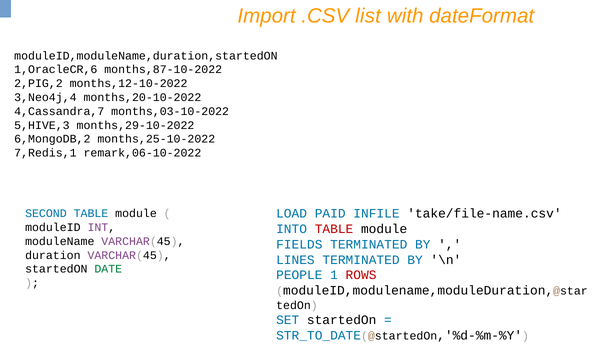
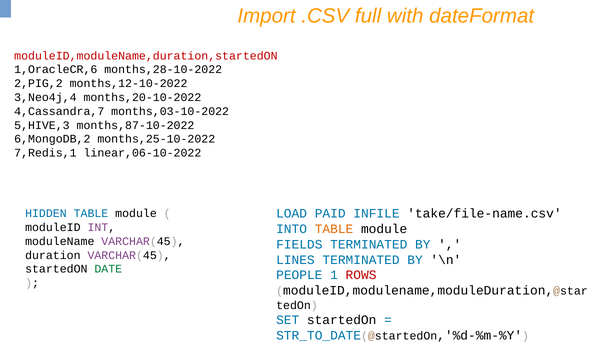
list: list -> full
moduleID,moduleName,duration,startedON colour: black -> red
months,87-10-2022: months,87-10-2022 -> months,28-10-2022
months,29-10-2022: months,29-10-2022 -> months,87-10-2022
remark,06-10-2022: remark,06-10-2022 -> linear,06-10-2022
SECOND: SECOND -> HIDDEN
TABLE at (334, 229) colour: red -> orange
